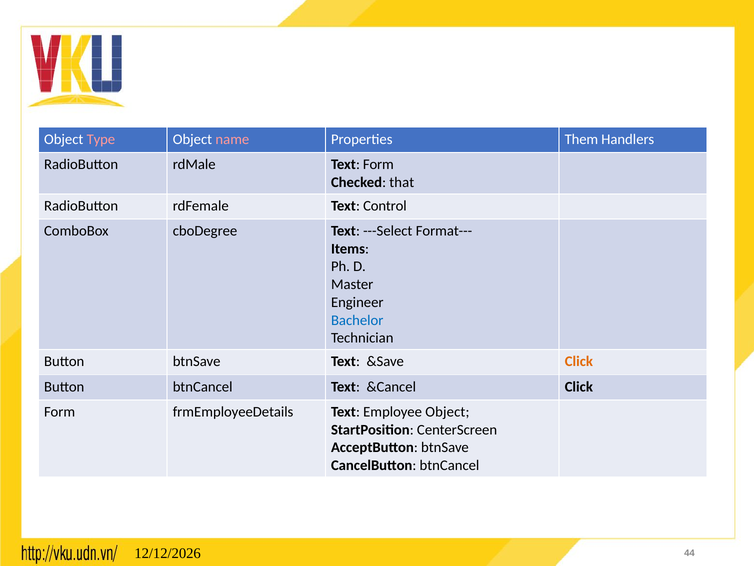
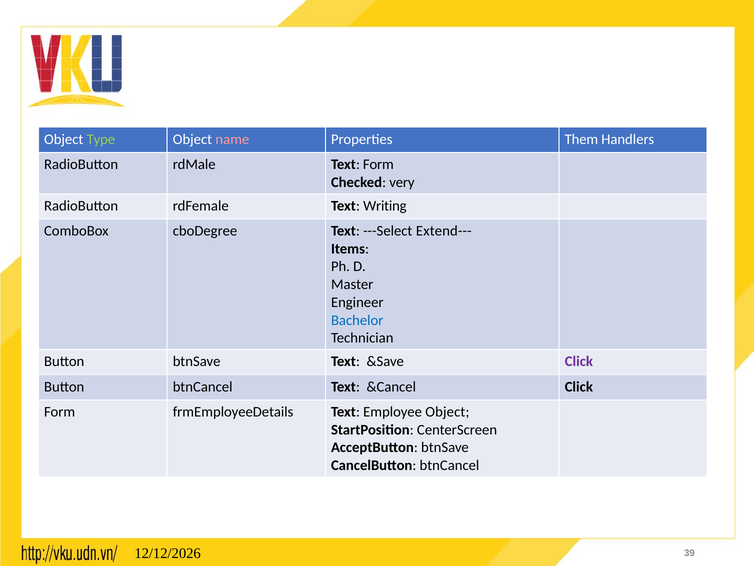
Type colour: pink -> light green
that: that -> very
Control: Control -> Writing
Format---: Format--- -> Extend---
Click at (579, 361) colour: orange -> purple
44: 44 -> 39
